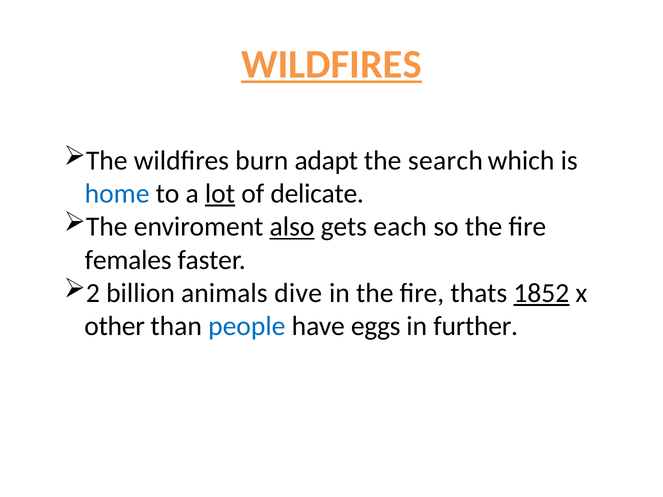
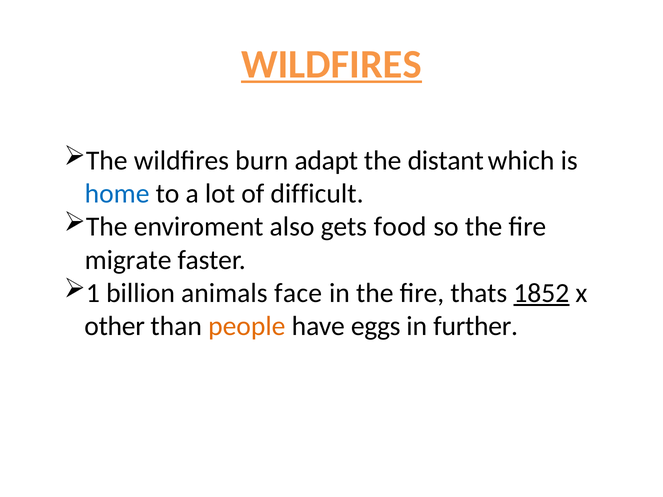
search: search -> distant
lot underline: present -> none
delicate: delicate -> difficult
also underline: present -> none
each: each -> food
females: females -> migrate
2: 2 -> 1
dive: dive -> face
people colour: blue -> orange
